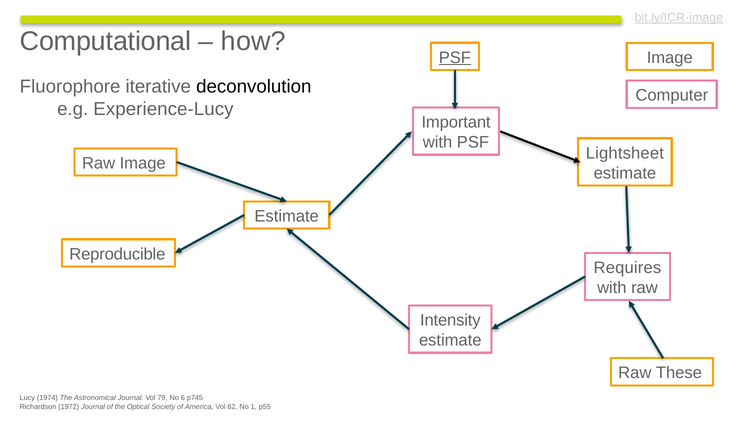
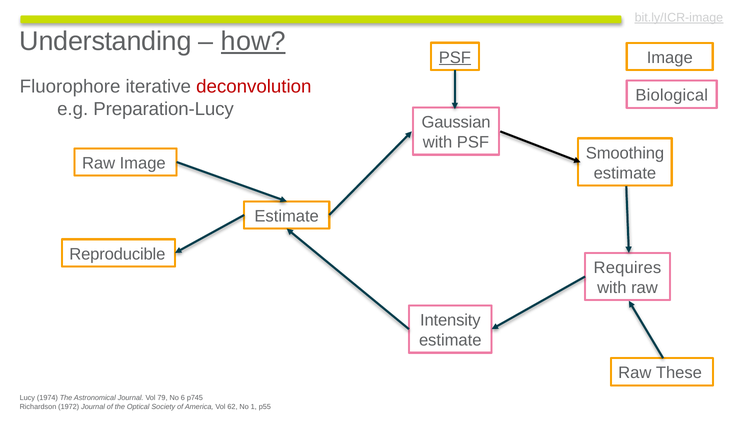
Computational: Computational -> Understanding
how underline: none -> present
deconvolution colour: black -> red
Computer: Computer -> Biological
Experience-Lucy: Experience-Lucy -> Preparation-Lucy
Important: Important -> Gaussian
Lightsheet: Lightsheet -> Smoothing
